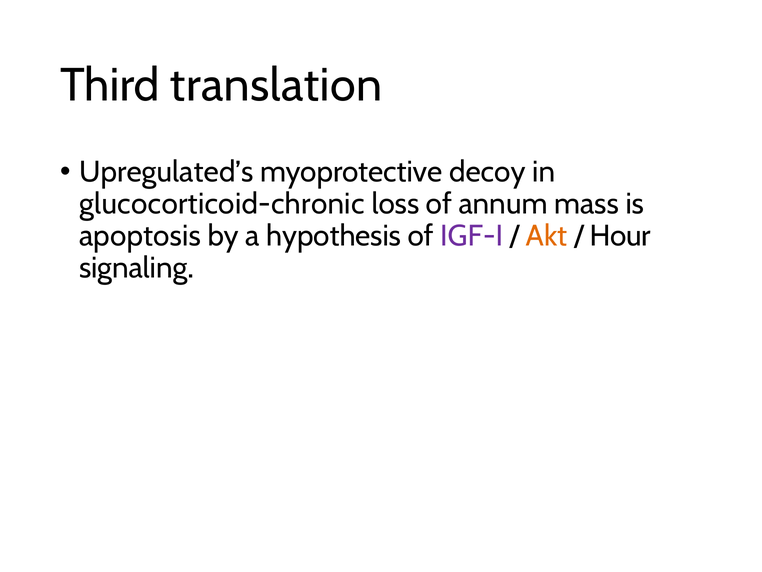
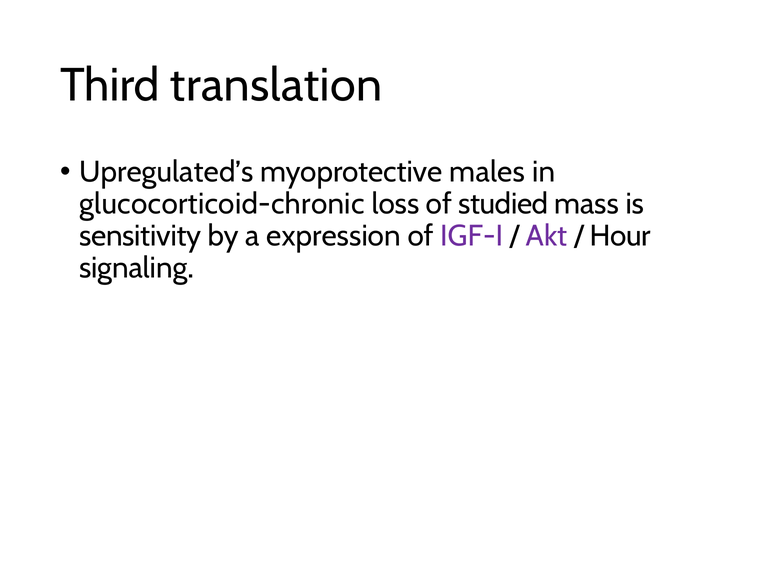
decoy: decoy -> males
annum: annum -> studied
apoptosis: apoptosis -> sensitivity
hypothesis: hypothesis -> expression
Akt colour: orange -> purple
